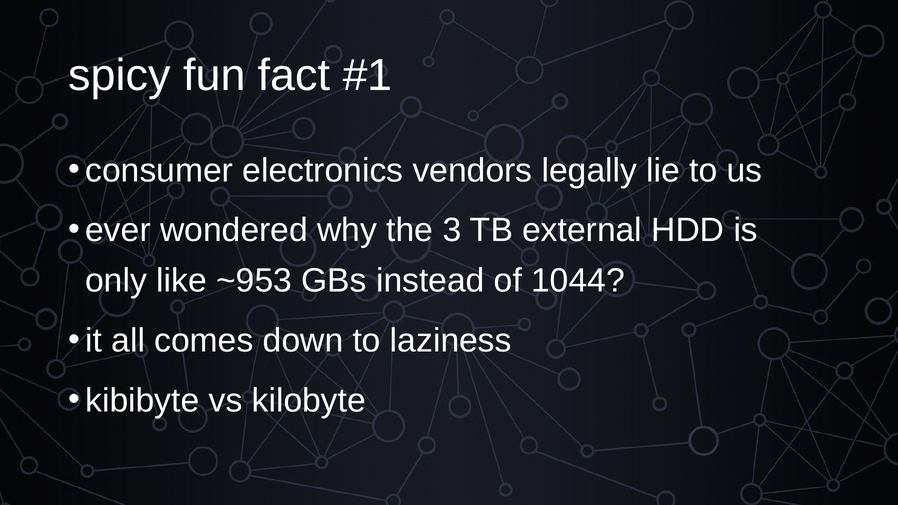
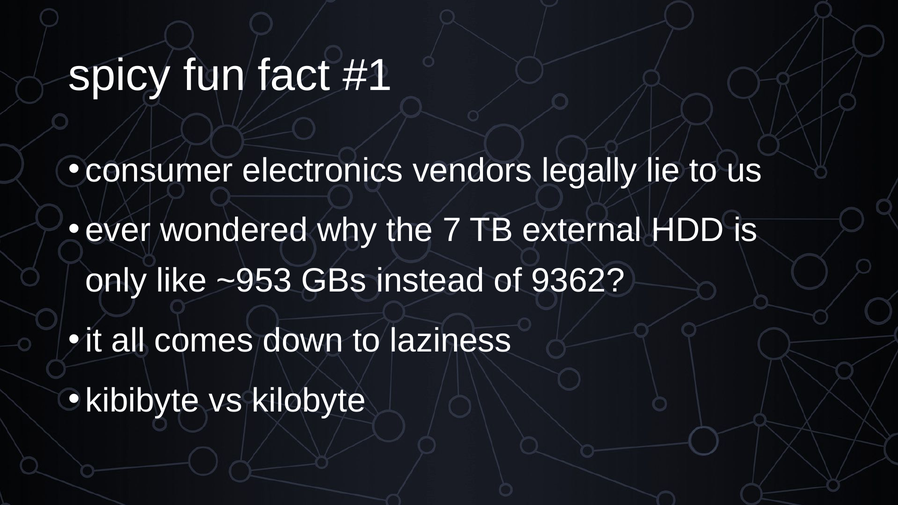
3: 3 -> 7
1044: 1044 -> 9362
